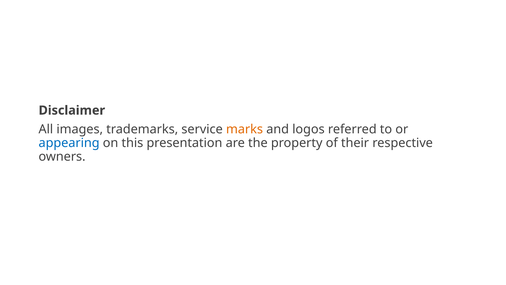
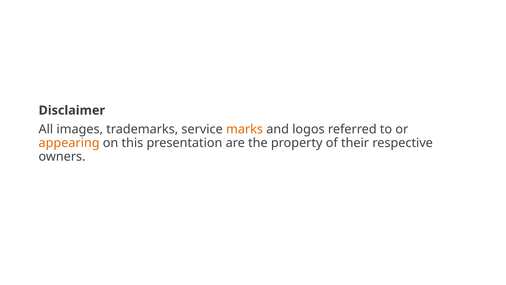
appearing colour: blue -> orange
